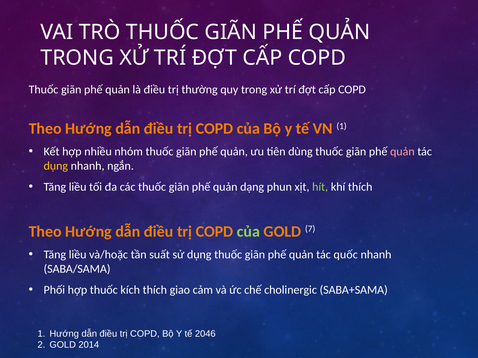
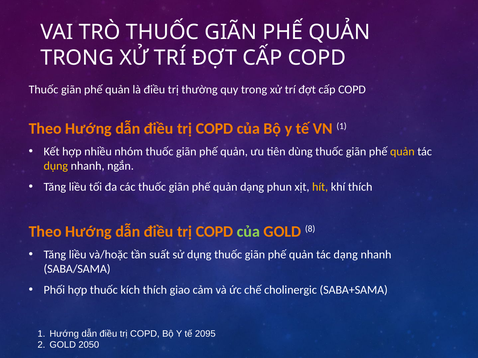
quản at (402, 152) colour: pink -> yellow
hít colour: light green -> yellow
7: 7 -> 8
tác quốc: quốc -> dạng
2046: 2046 -> 2095
2014: 2014 -> 2050
